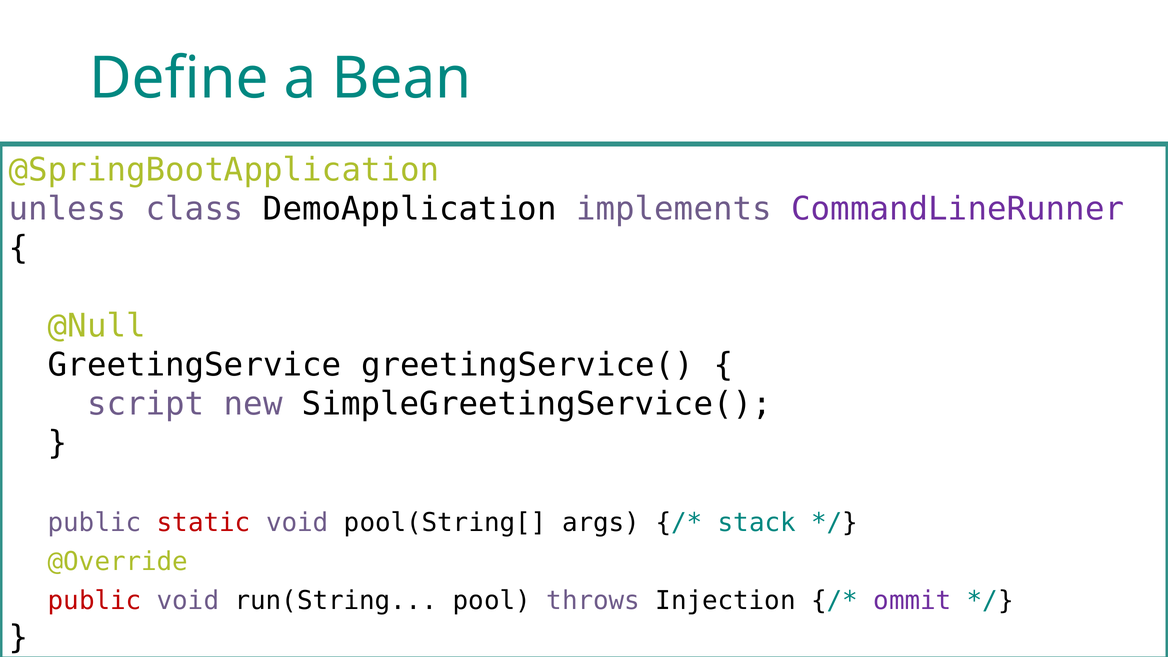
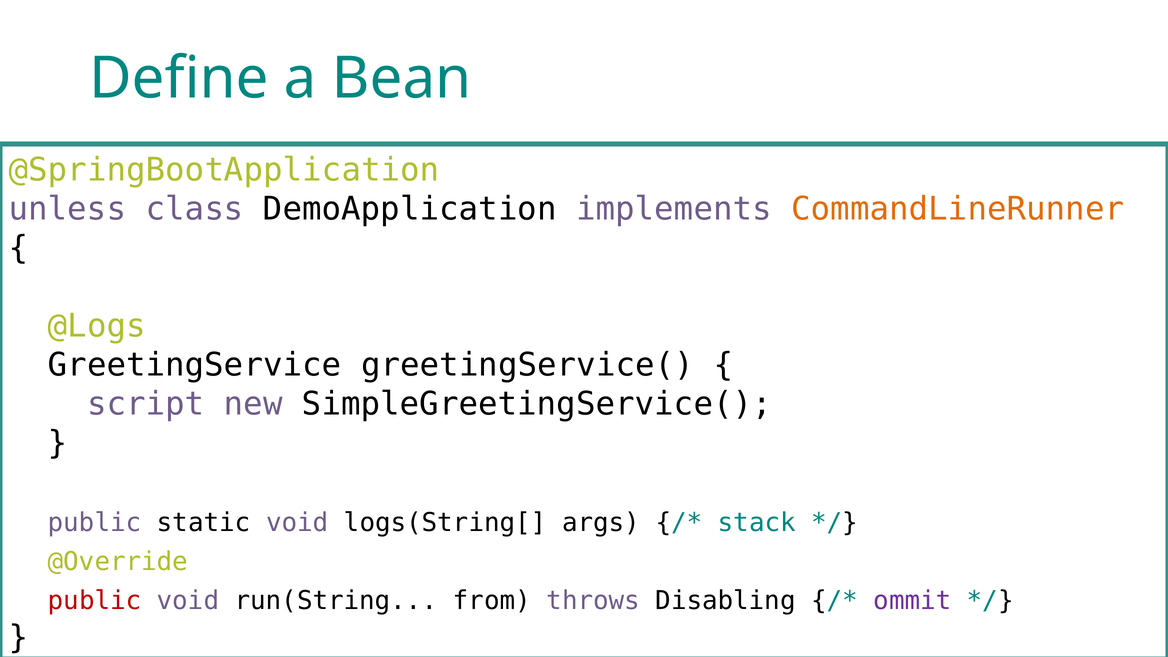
CommandLineRunner colour: purple -> orange
@Null: @Null -> @Logs
static colour: red -> black
pool(String[: pool(String[ -> logs(String[
pool: pool -> from
Injection: Injection -> Disabling
